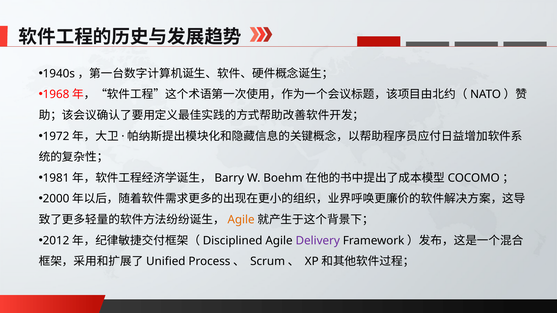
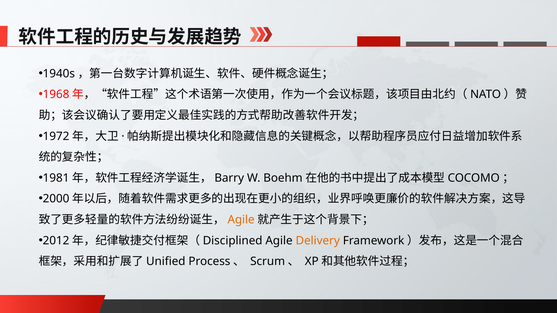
Delivery colour: purple -> orange
